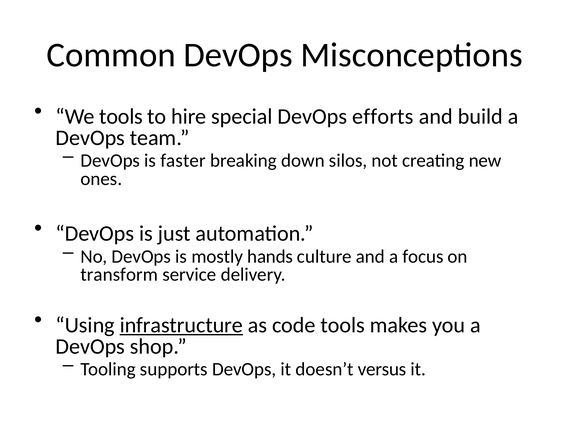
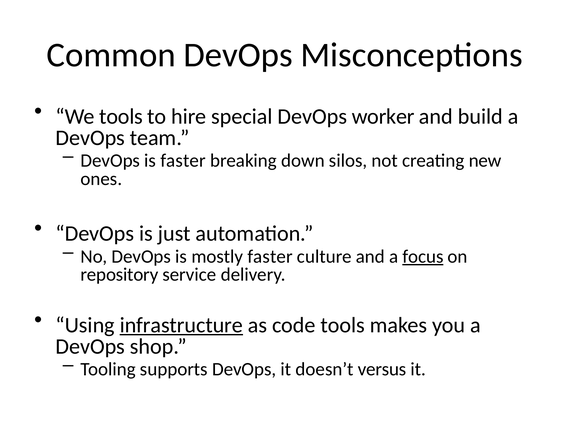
efforts: efforts -> worker
mostly hands: hands -> faster
focus underline: none -> present
transform: transform -> repository
